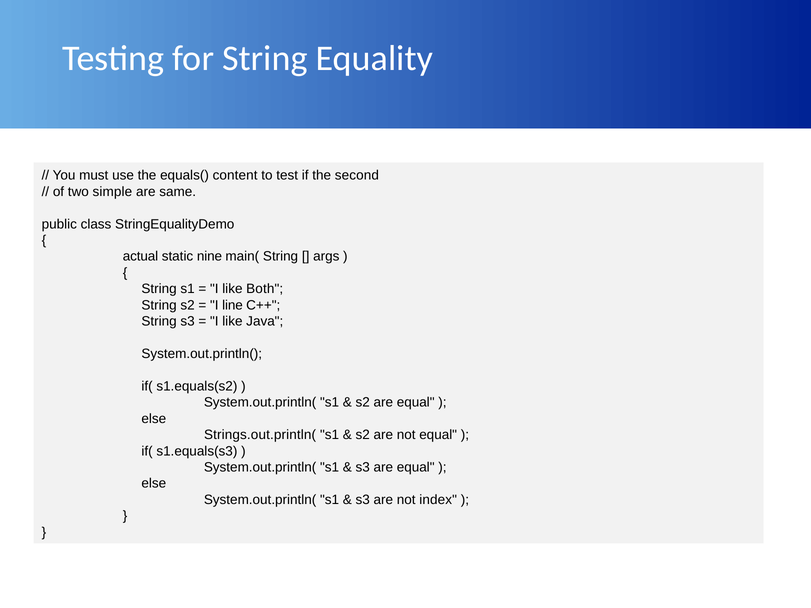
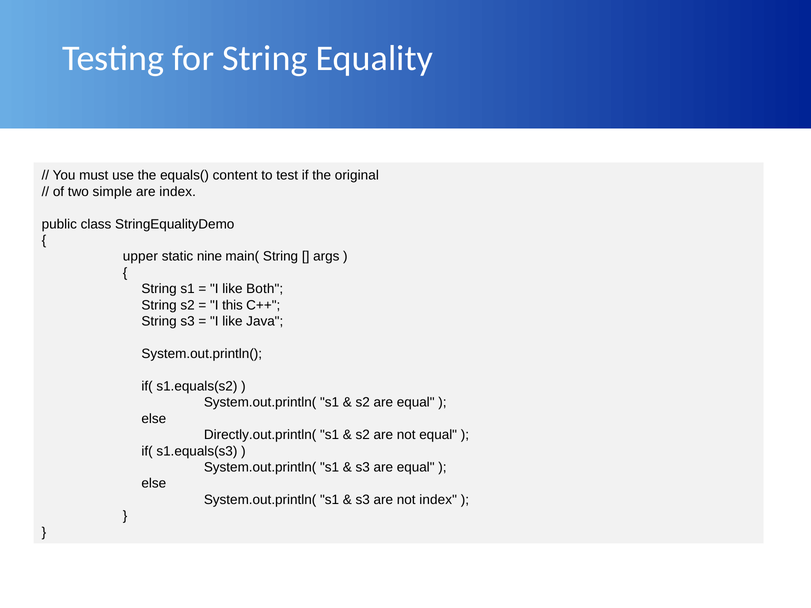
second: second -> original
are same: same -> index
actual: actual -> upper
line: line -> this
Strings.out.println(: Strings.out.println( -> Directly.out.println(
